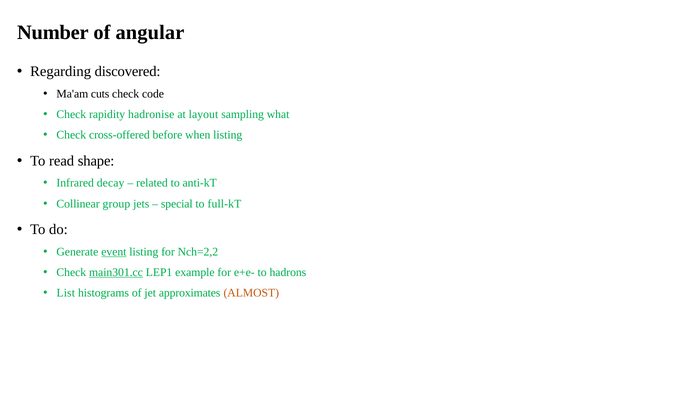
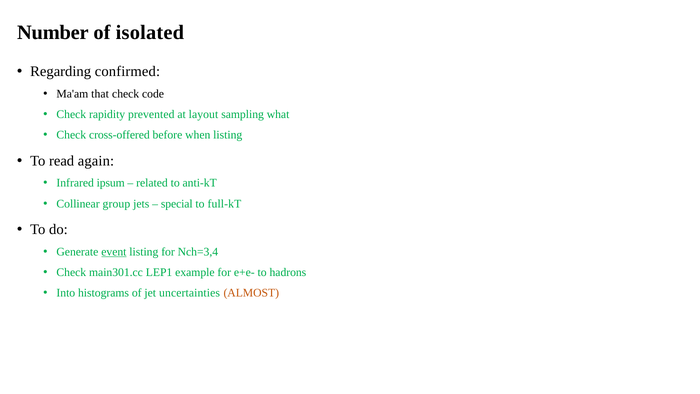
angular: angular -> isolated
discovered: discovered -> confirmed
cuts: cuts -> that
hadronise: hadronise -> prevented
shape: shape -> again
decay: decay -> ipsum
Nch=2,2: Nch=2,2 -> Nch=3,4
main301.cc underline: present -> none
List: List -> Into
approximates: approximates -> uncertainties
